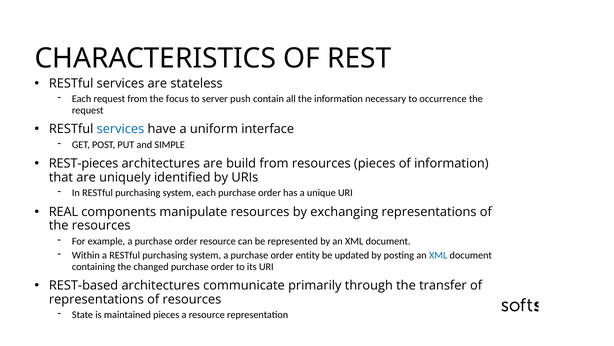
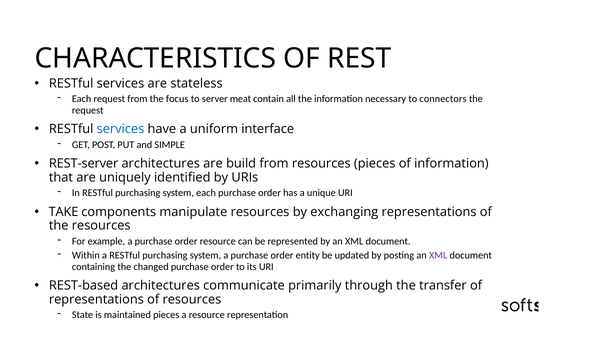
push: push -> meat
occurrence: occurrence -> connectors
REST-pieces: REST-pieces -> REST-server
REAL: REAL -> TAKE
XML at (438, 255) colour: blue -> purple
